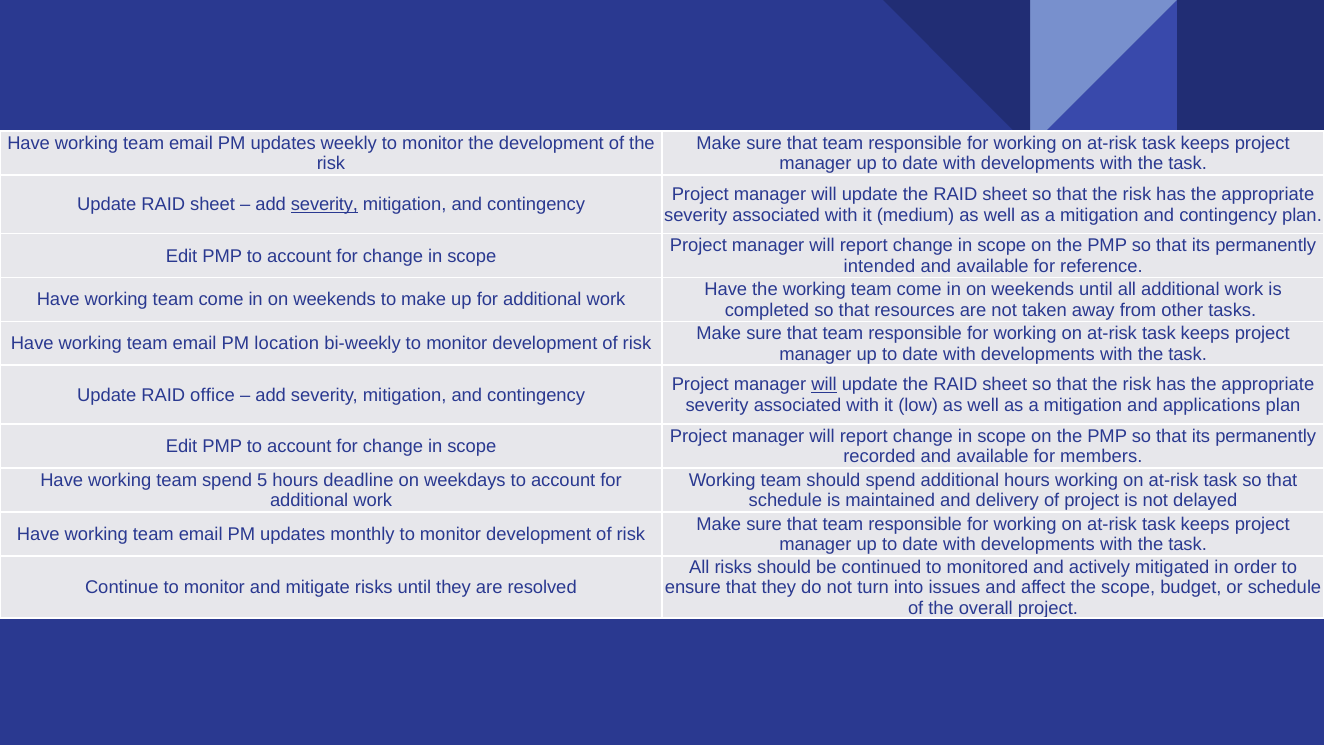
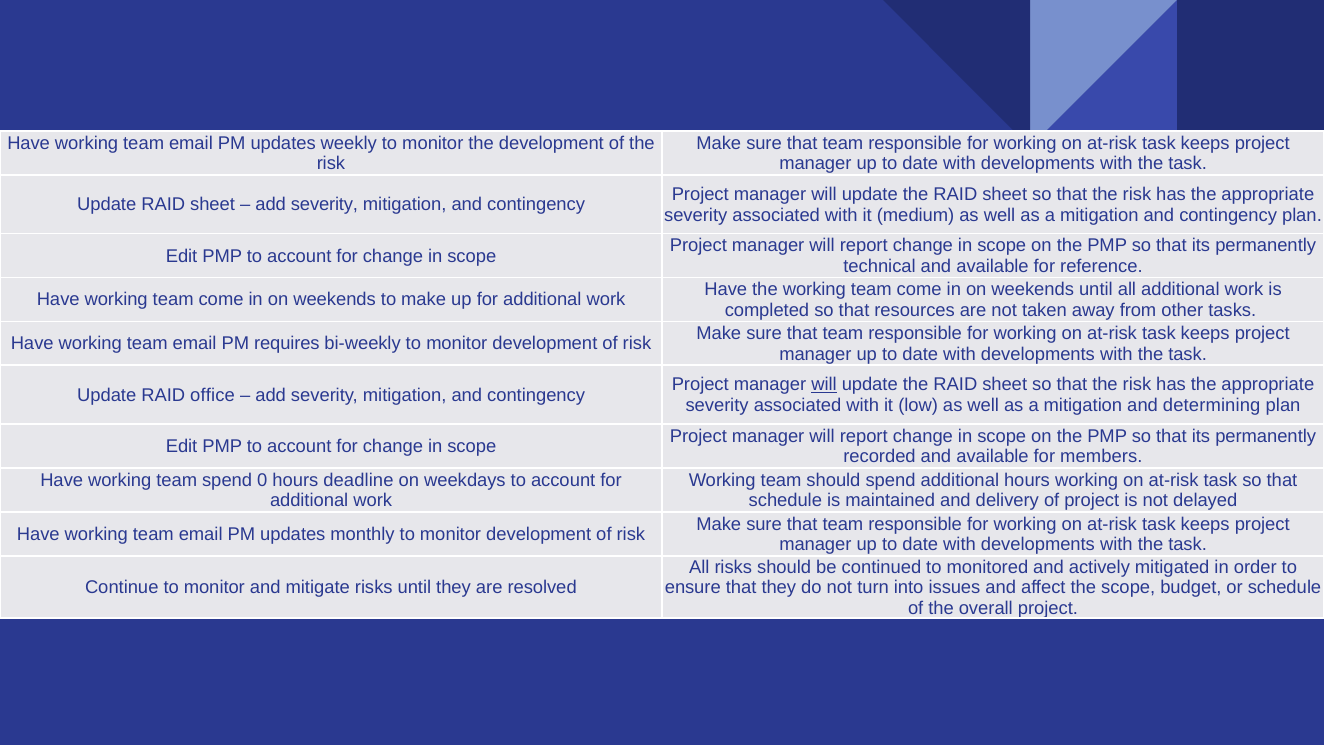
severity at (324, 205) underline: present -> none
intended: intended -> technical
location: location -> requires
applications: applications -> determining
5: 5 -> 0
